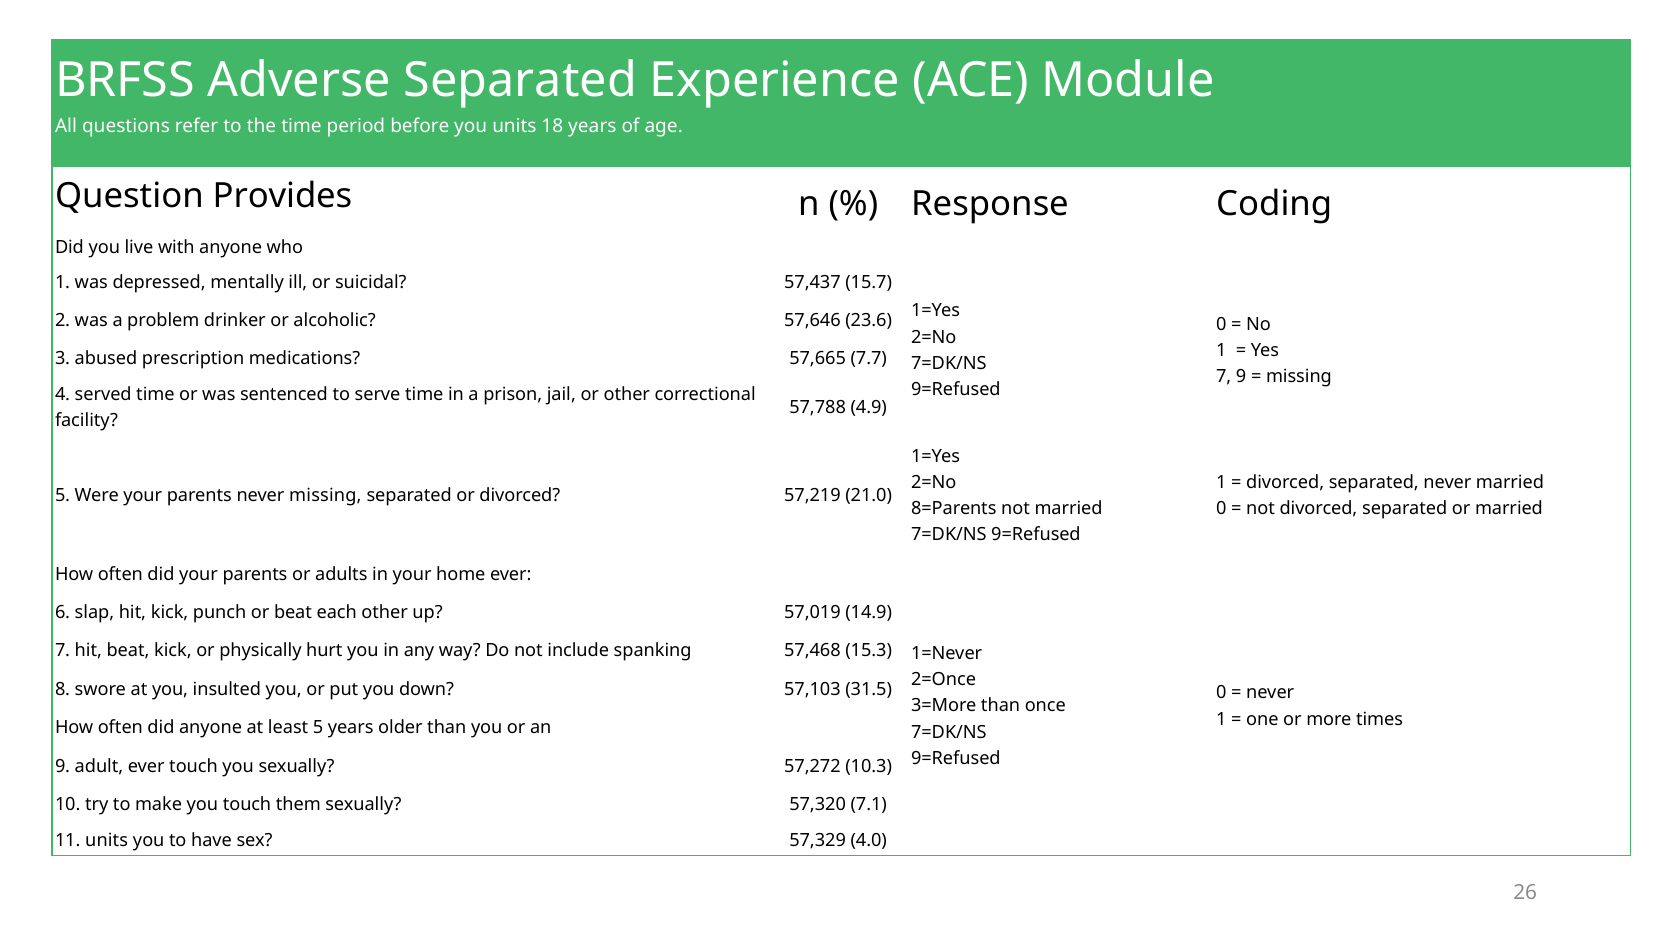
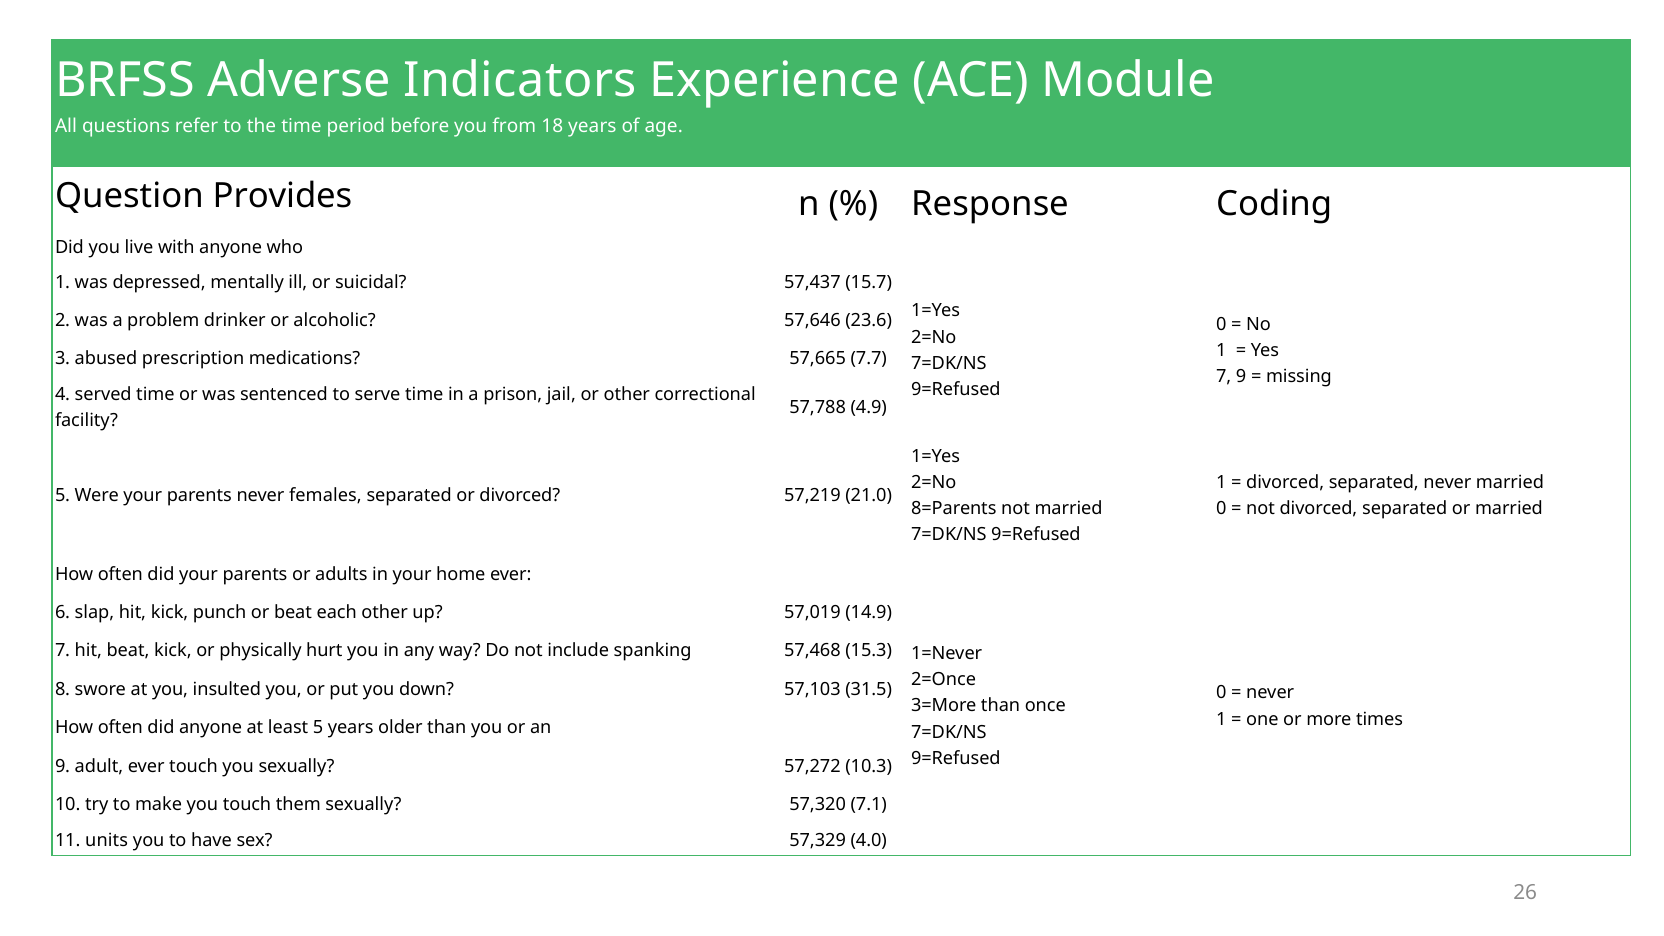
Adverse Separated: Separated -> Indicators
you units: units -> from
never missing: missing -> females
